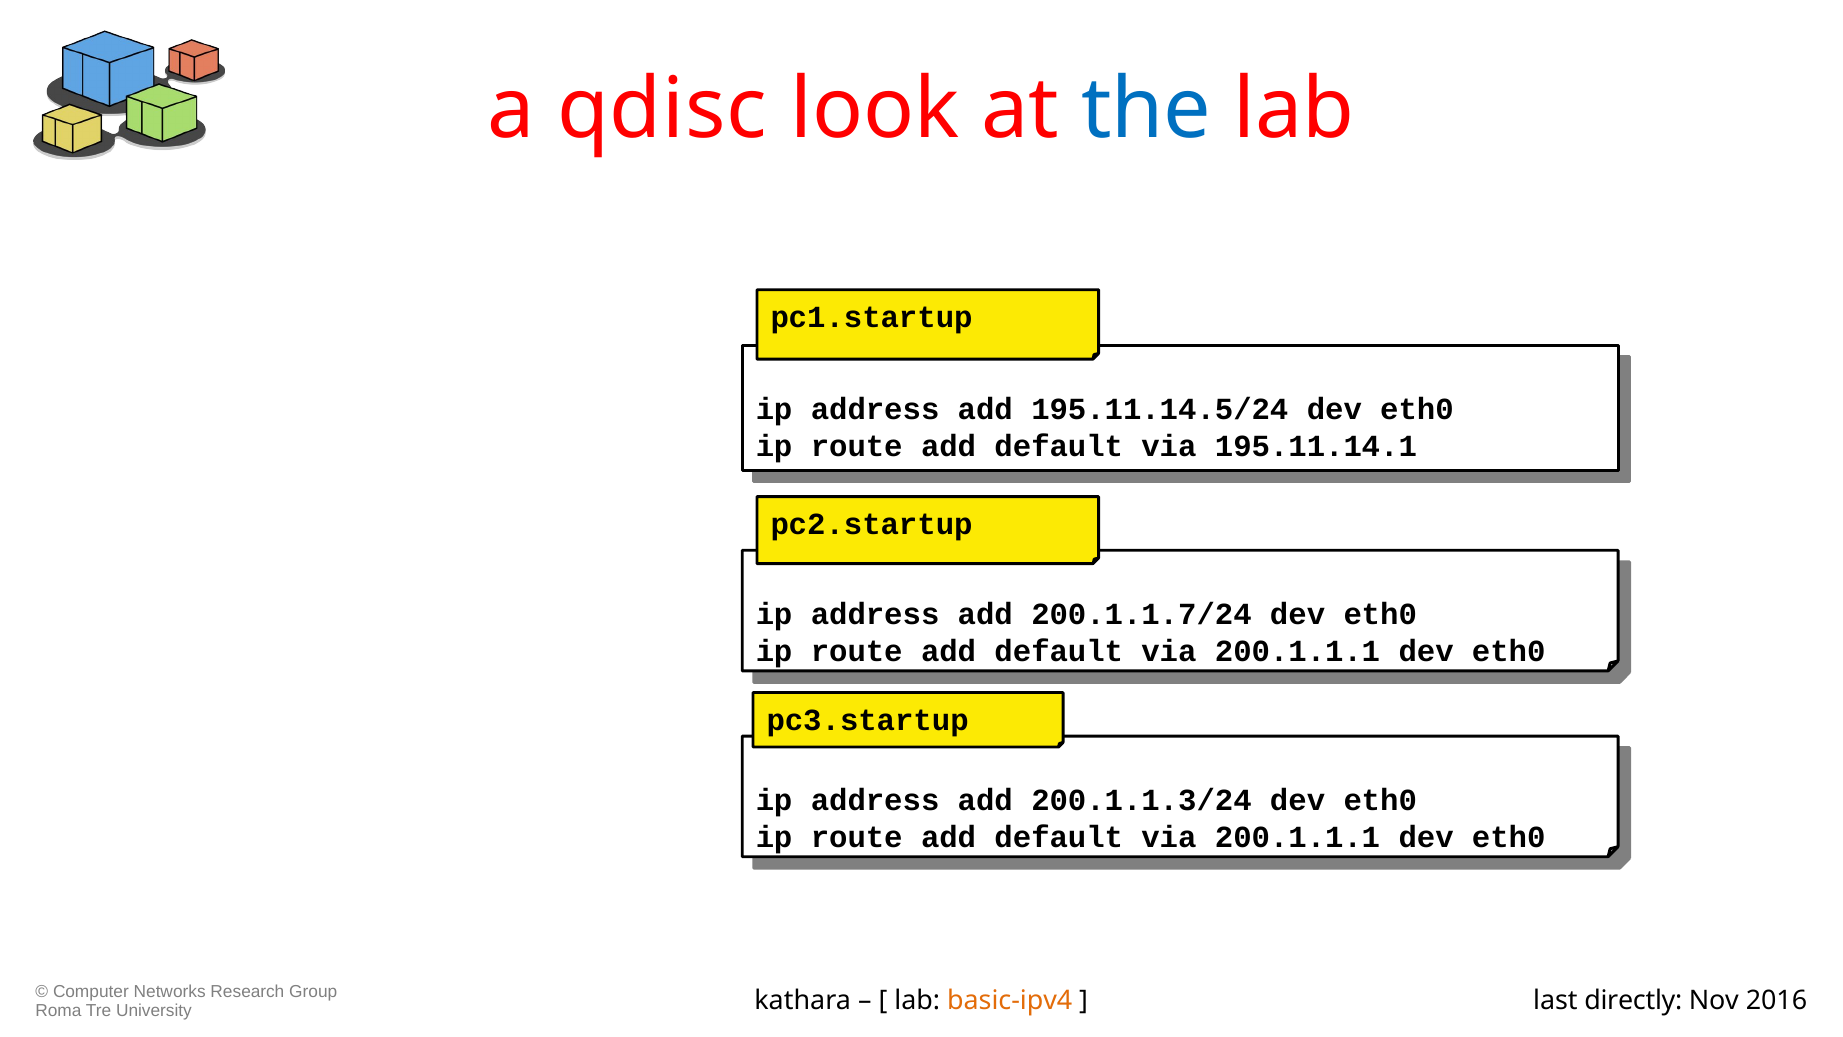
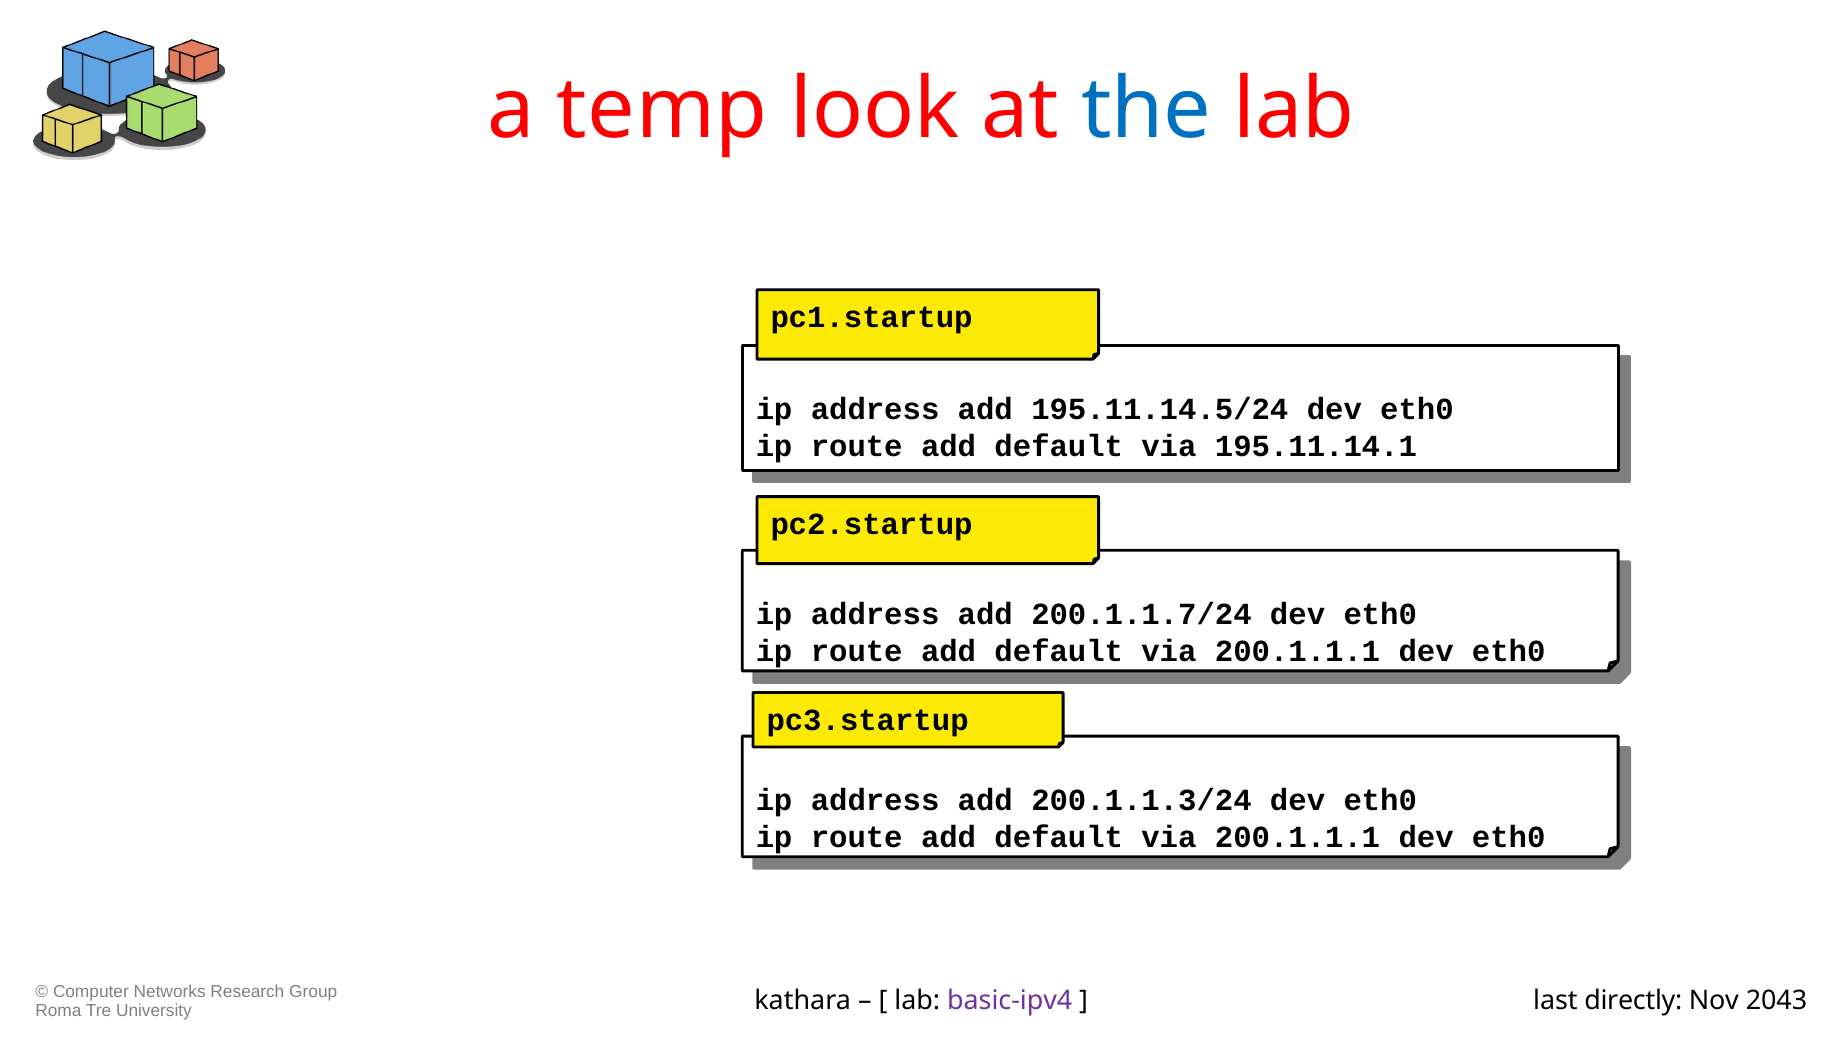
qdisc: qdisc -> temp
basic-ipv4 colour: orange -> purple
2016: 2016 -> 2043
